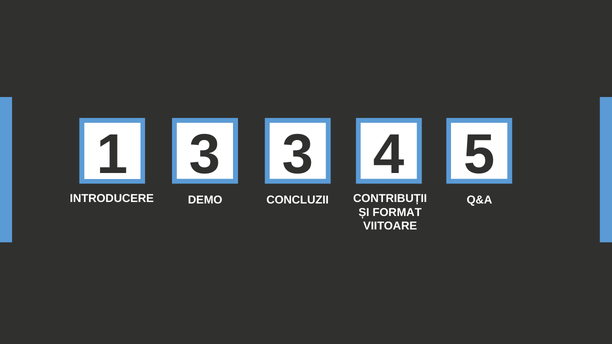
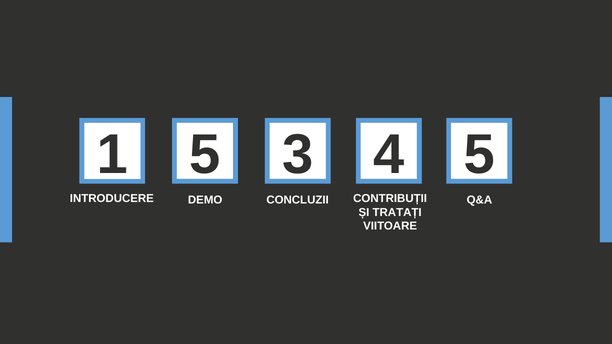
1 3: 3 -> 5
FORMAT: FORMAT -> TRATAȚI
